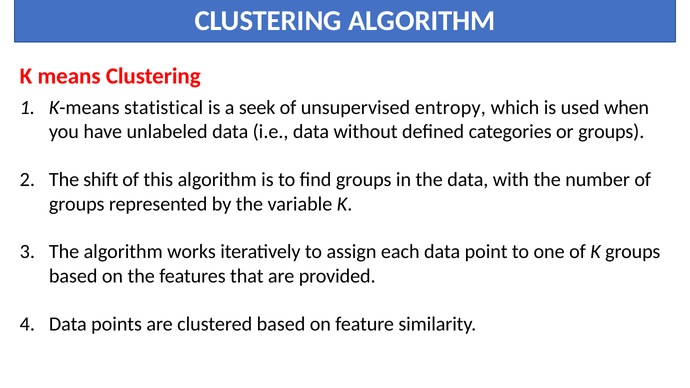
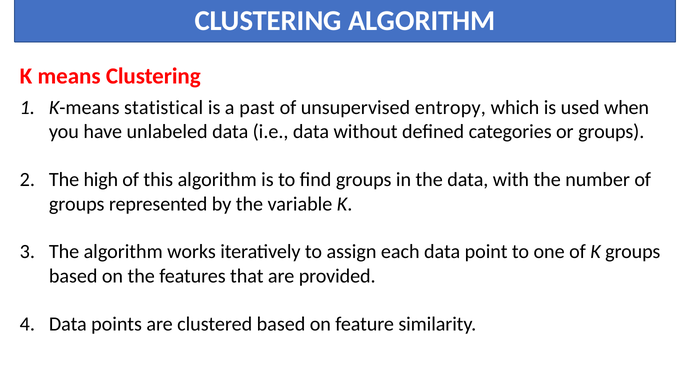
seek: seek -> past
shift: shift -> high
